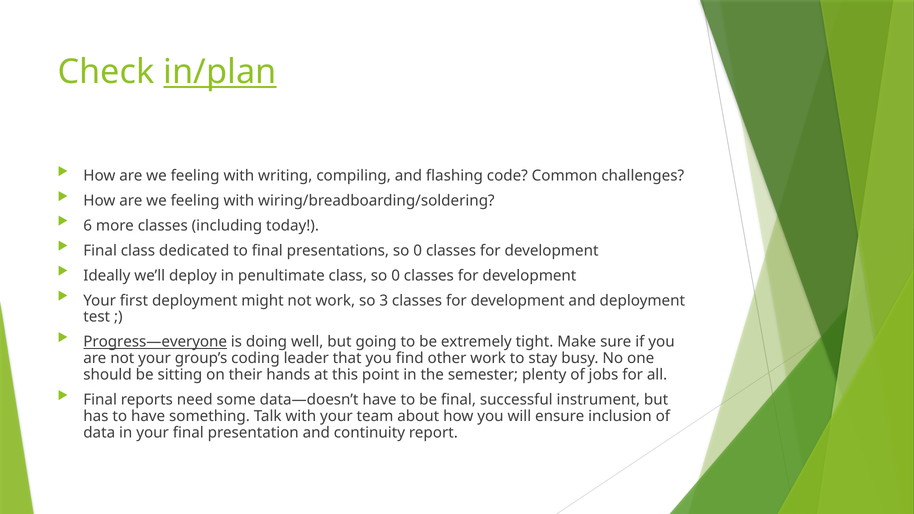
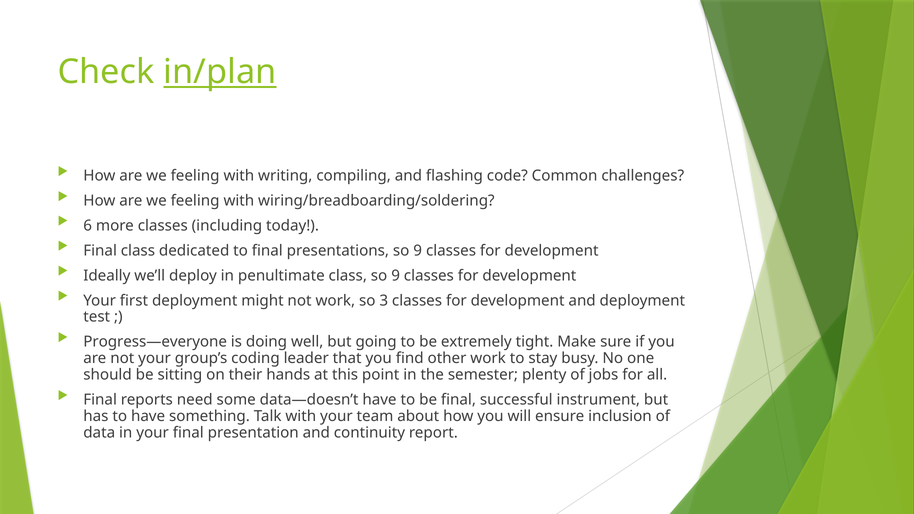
presentations so 0: 0 -> 9
class so 0: 0 -> 9
Progress—everyone underline: present -> none
